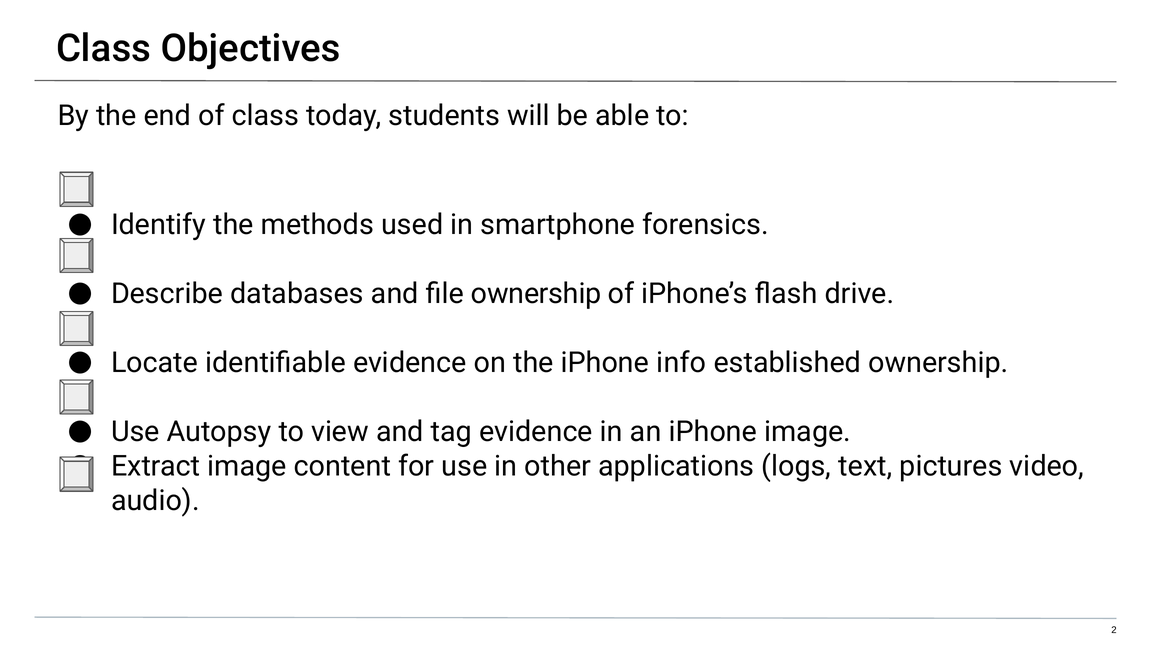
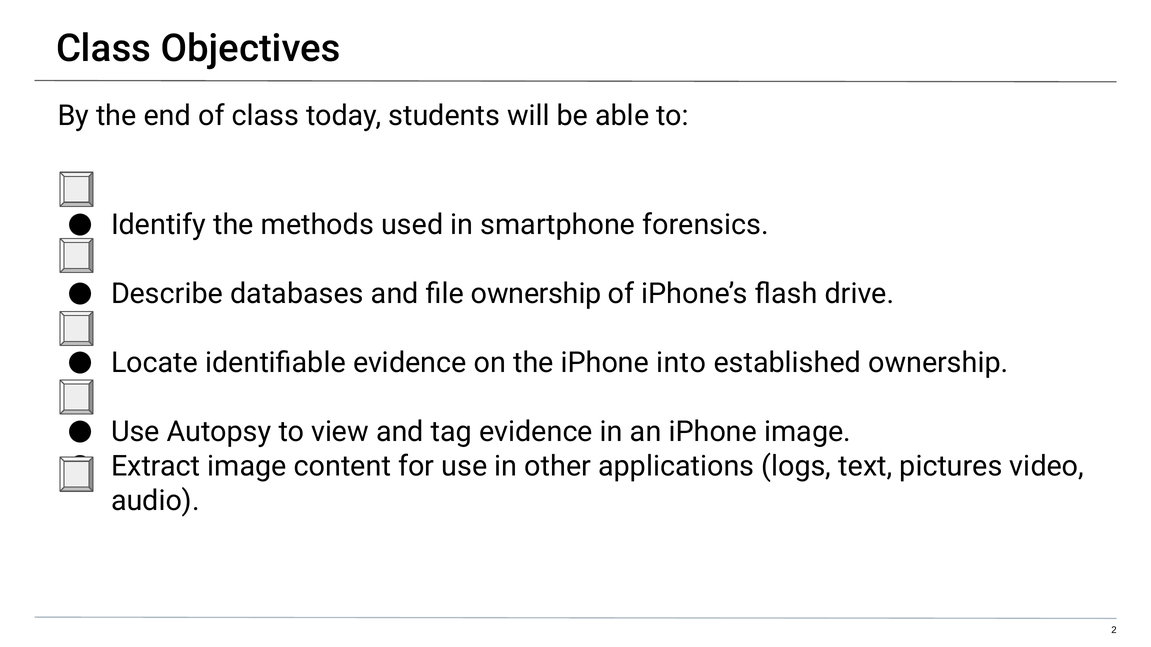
info: info -> into
